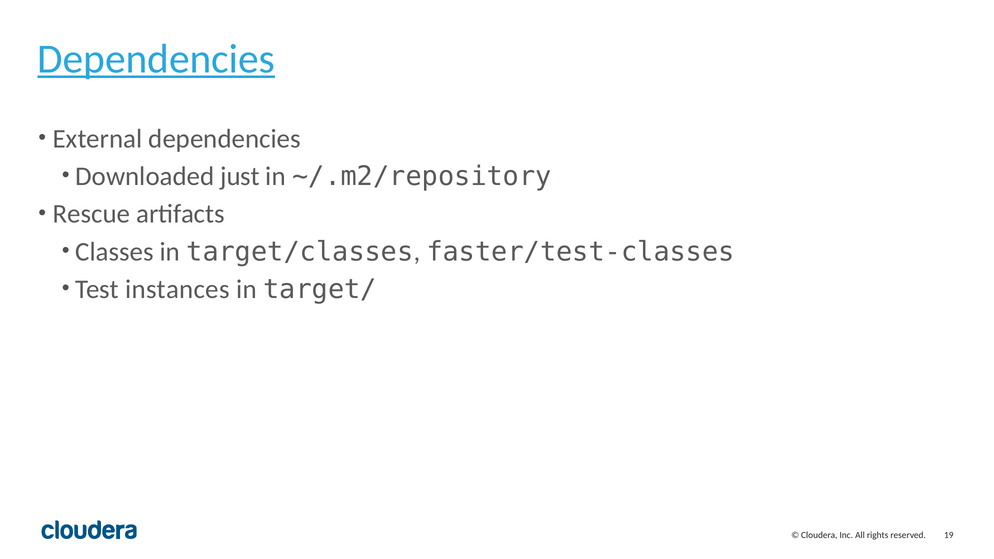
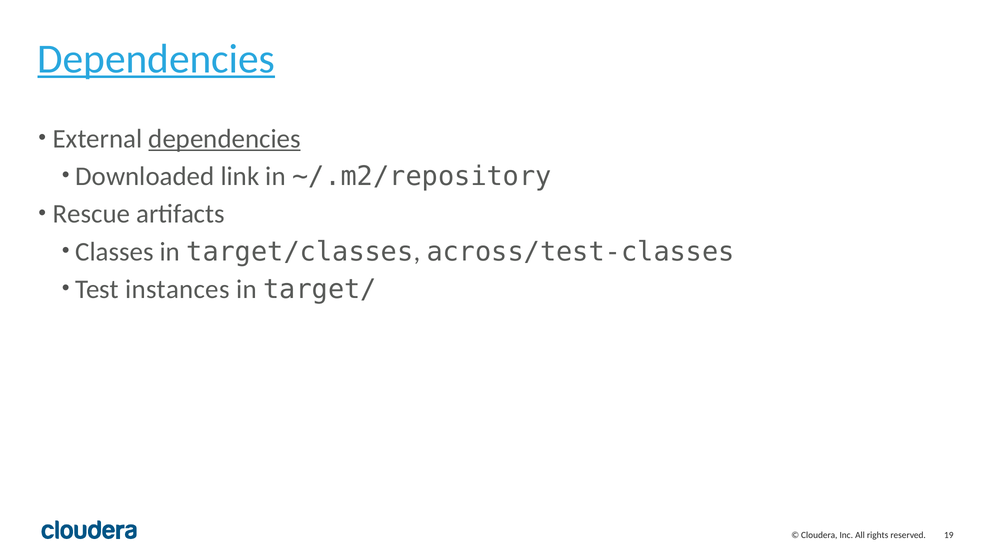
dependencies at (225, 139) underline: none -> present
just: just -> link
faster/test-classes: faster/test-classes -> across/test-classes
